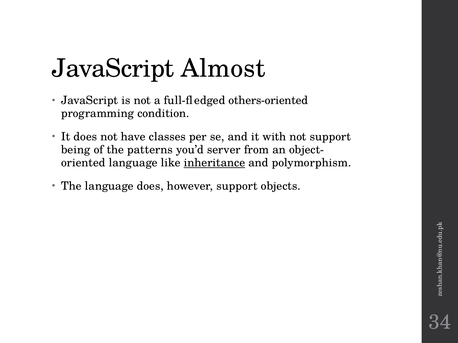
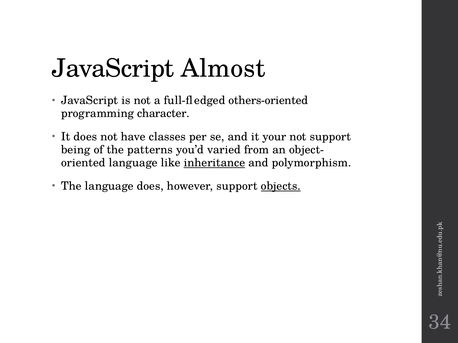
condition: condition -> character
with: with -> your
server: server -> varied
objects underline: none -> present
